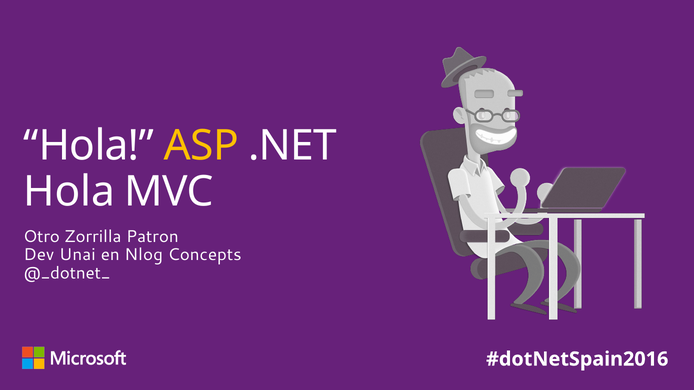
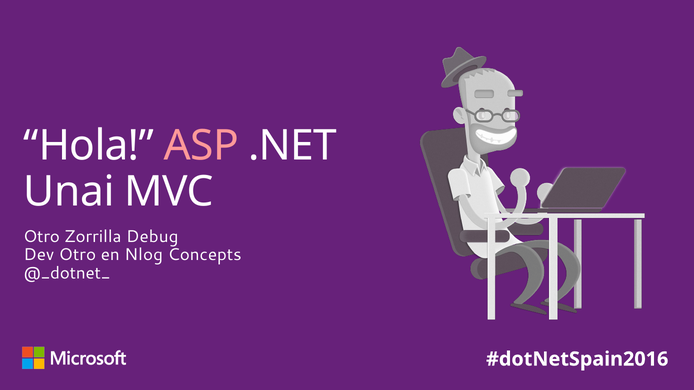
ASP colour: yellow -> pink
Hola at (69, 192): Hola -> Unai
Patron: Patron -> Debug
Dev Unai: Unai -> Otro
